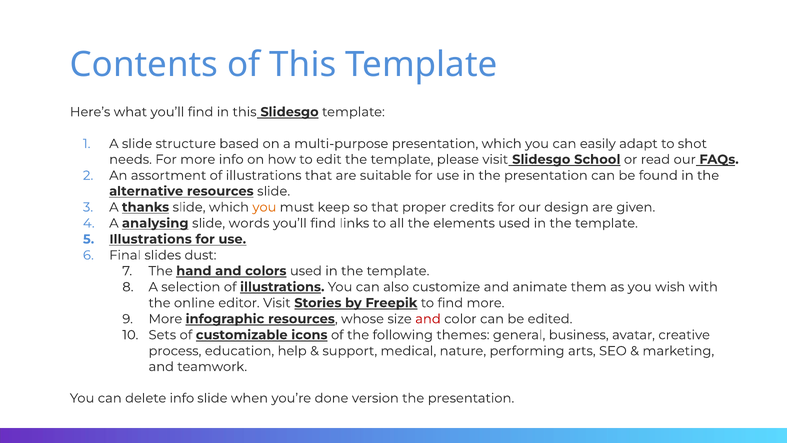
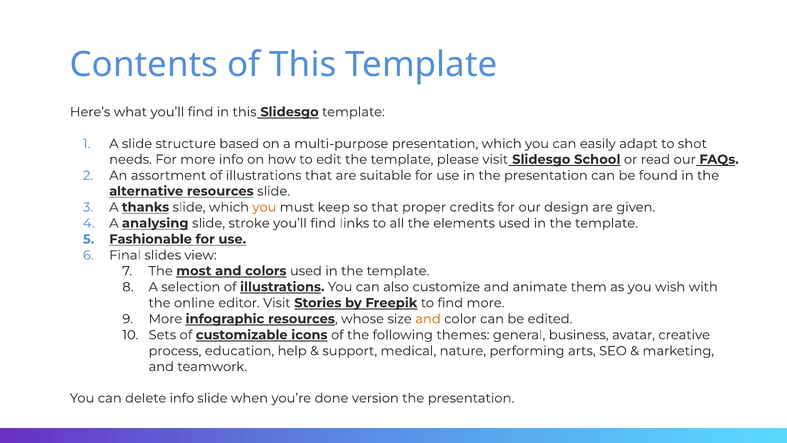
words: words -> stroke
Illustrations at (150, 239): Illustrations -> Fashionable
dust: dust -> view
hand: hand -> most
and at (428, 319) colour: red -> orange
